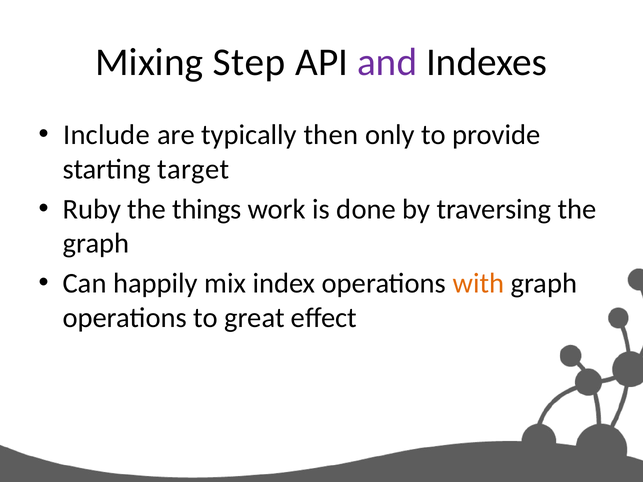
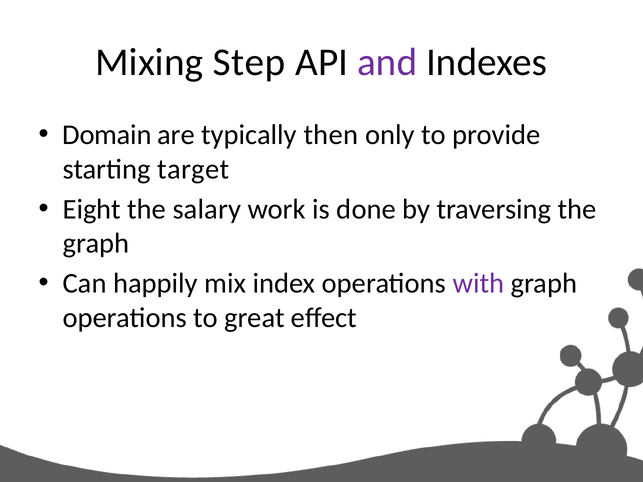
Include: Include -> Domain
Ruby: Ruby -> Eight
things: things -> salary
with colour: orange -> purple
